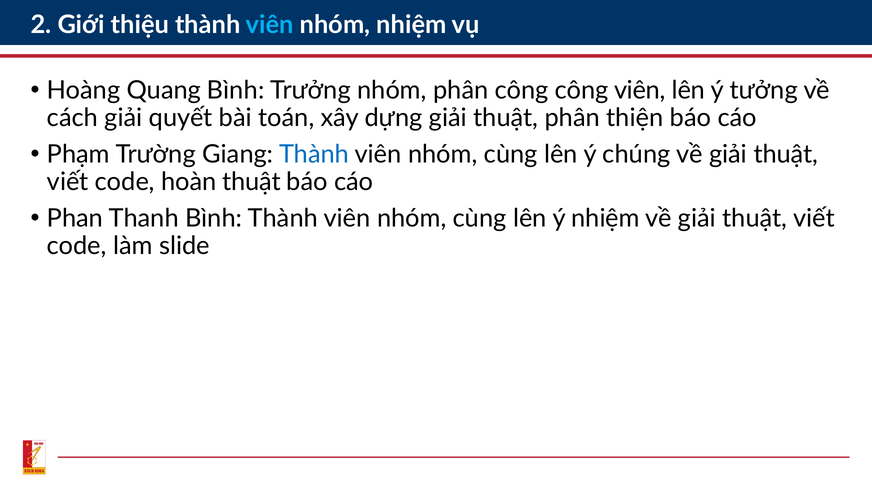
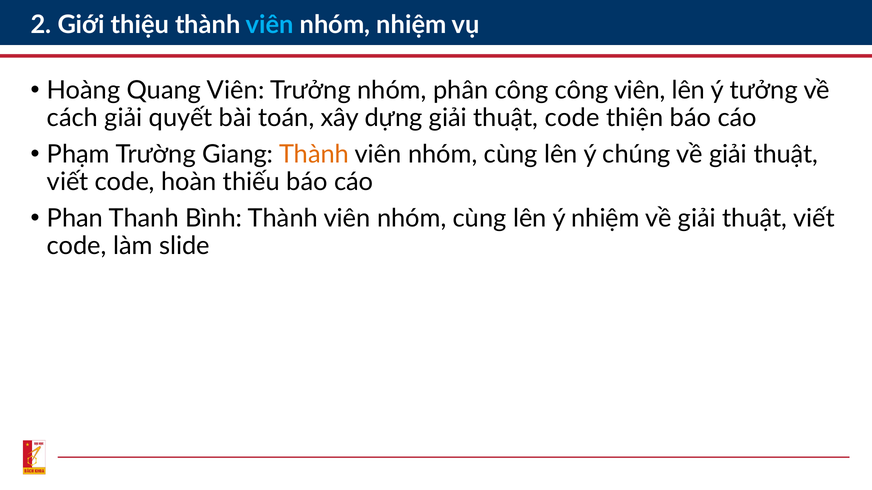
Quang Bình: Bình -> Viên
thuật phân: phân -> code
Thành at (314, 155) colour: blue -> orange
hoàn thuật: thuật -> thiếu
